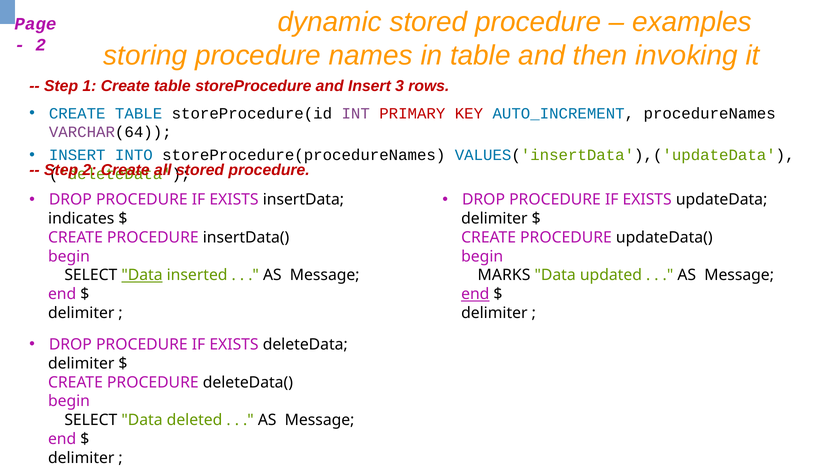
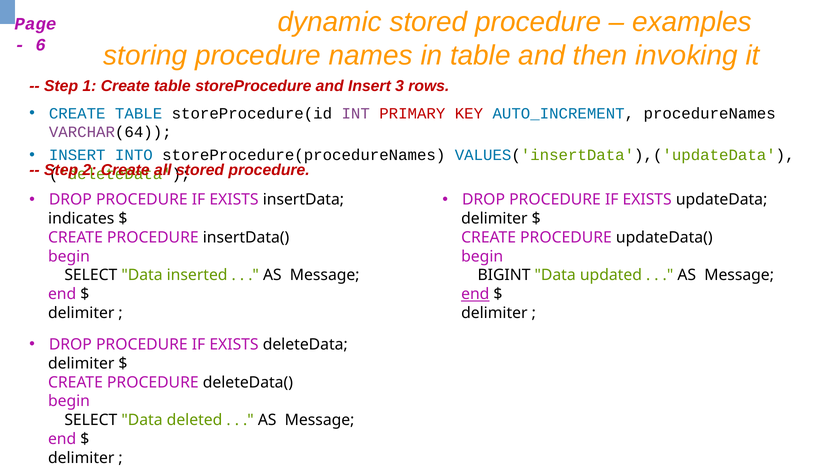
2 at (41, 45): 2 -> 6
Data at (142, 275) underline: present -> none
MARKS: MARKS -> BIGINT
